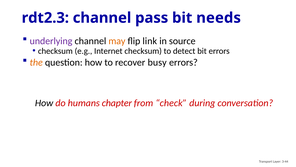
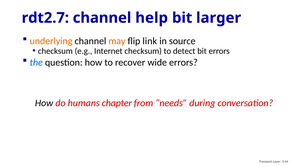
rdt2.3: rdt2.3 -> rdt2.7
pass: pass -> help
needs: needs -> larger
underlying colour: purple -> orange
the colour: orange -> blue
busy: busy -> wide
check: check -> needs
